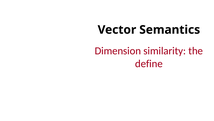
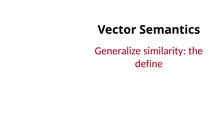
Dimension: Dimension -> Generalize
